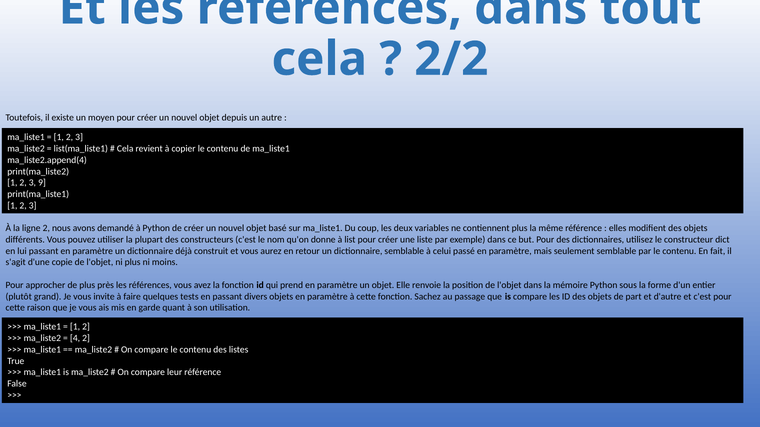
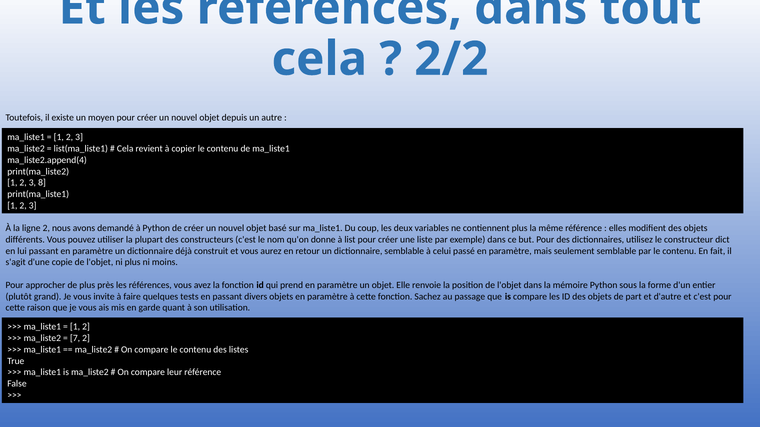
9: 9 -> 8
4: 4 -> 7
